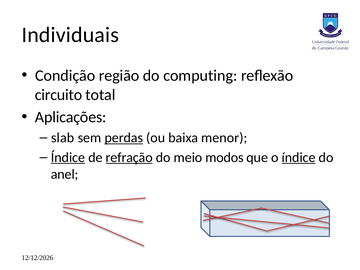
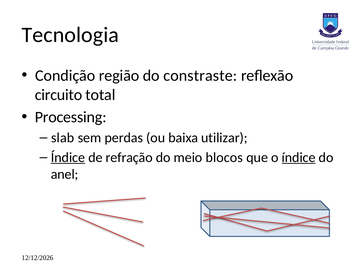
Individuais: Individuais -> Tecnologia
computing: computing -> constraste
Aplicações: Aplicações -> Processing
perdas underline: present -> none
menor: menor -> utilizar
refração underline: present -> none
modos: modos -> blocos
